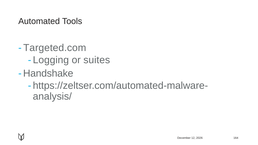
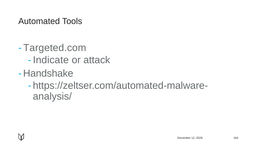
Logging: Logging -> Indicate
suites: suites -> attack
